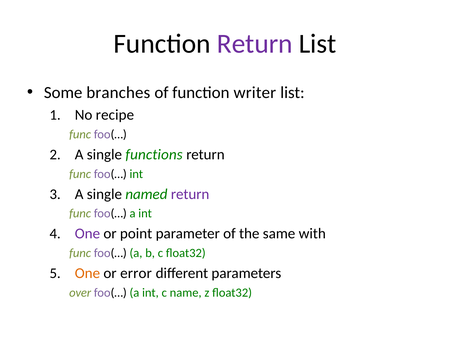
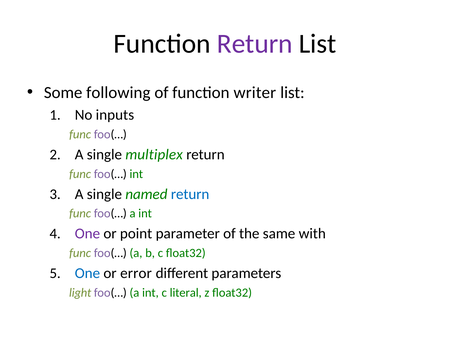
branches: branches -> following
recipe: recipe -> inputs
functions: functions -> multiplex
return at (190, 194) colour: purple -> blue
One at (87, 273) colour: orange -> blue
over: over -> light
name: name -> literal
